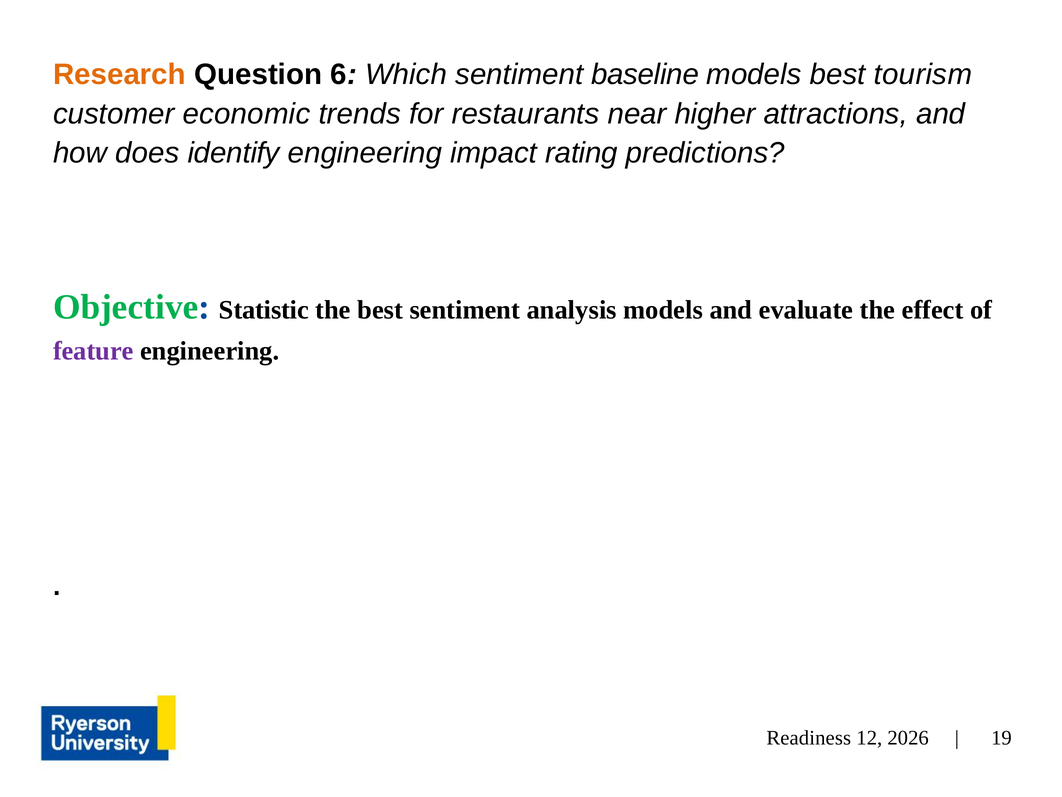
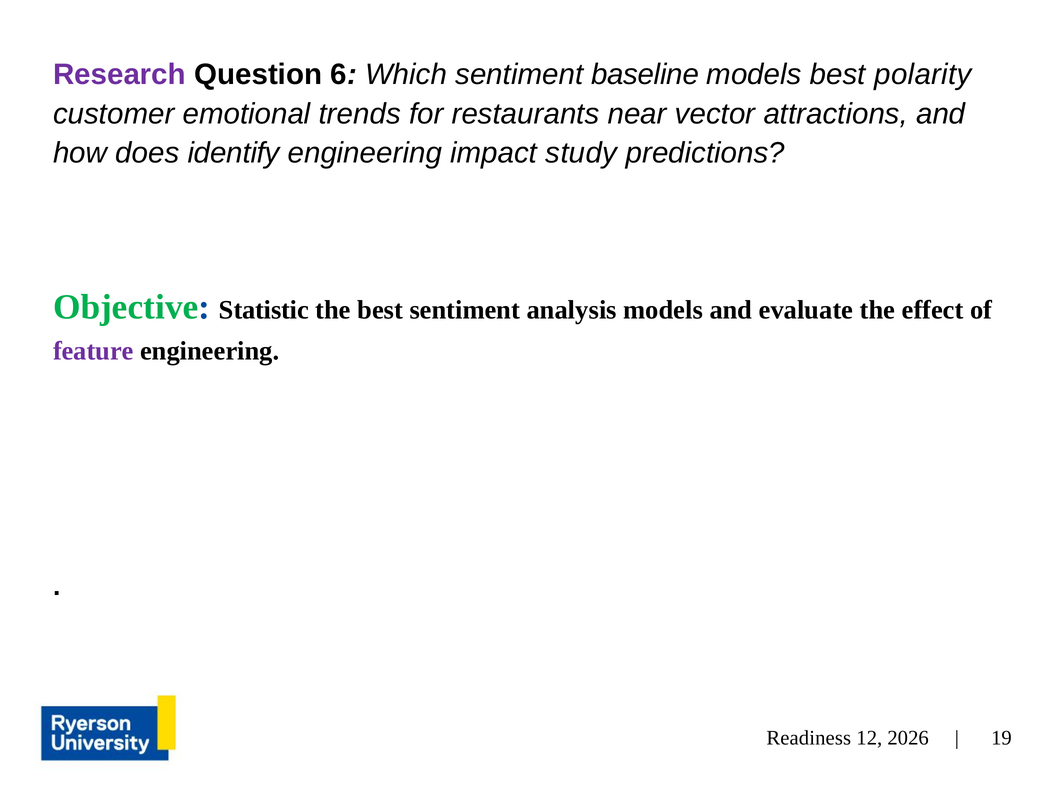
Research colour: orange -> purple
tourism: tourism -> polarity
economic: economic -> emotional
higher: higher -> vector
rating: rating -> study
